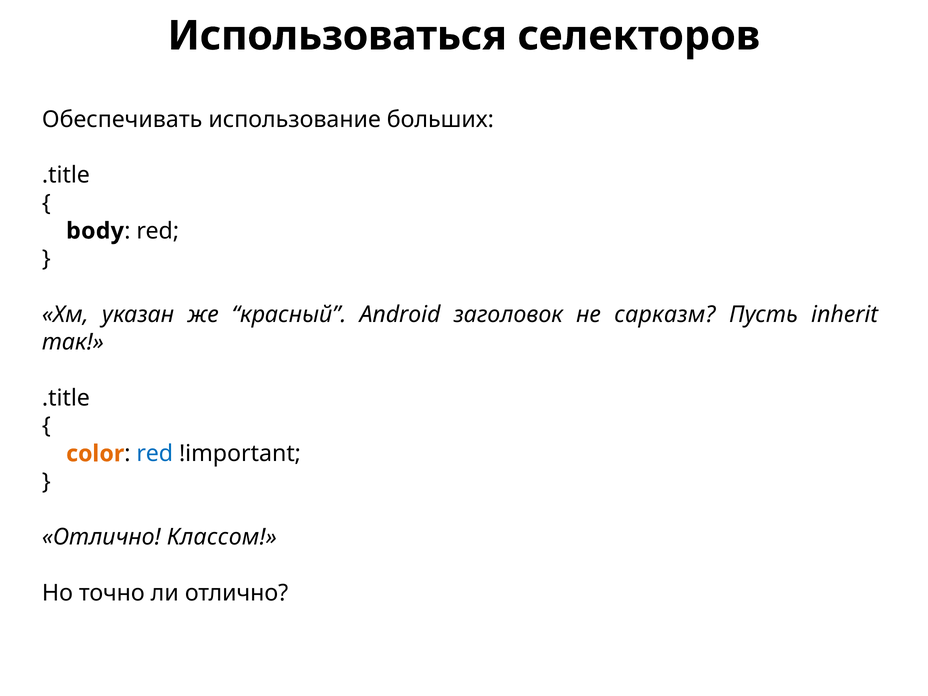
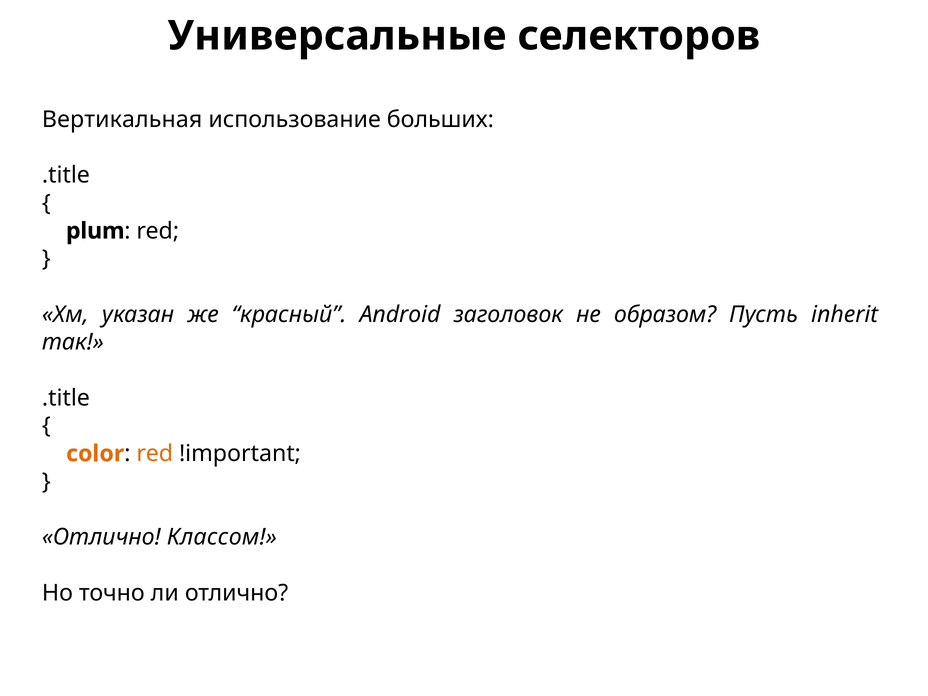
Использоваться: Использоваться -> Универсальные
Обеспечивать: Обеспечивать -> Вертикальная
body: body -> plum
сарказм: сарказм -> образом
red at (155, 454) colour: blue -> orange
